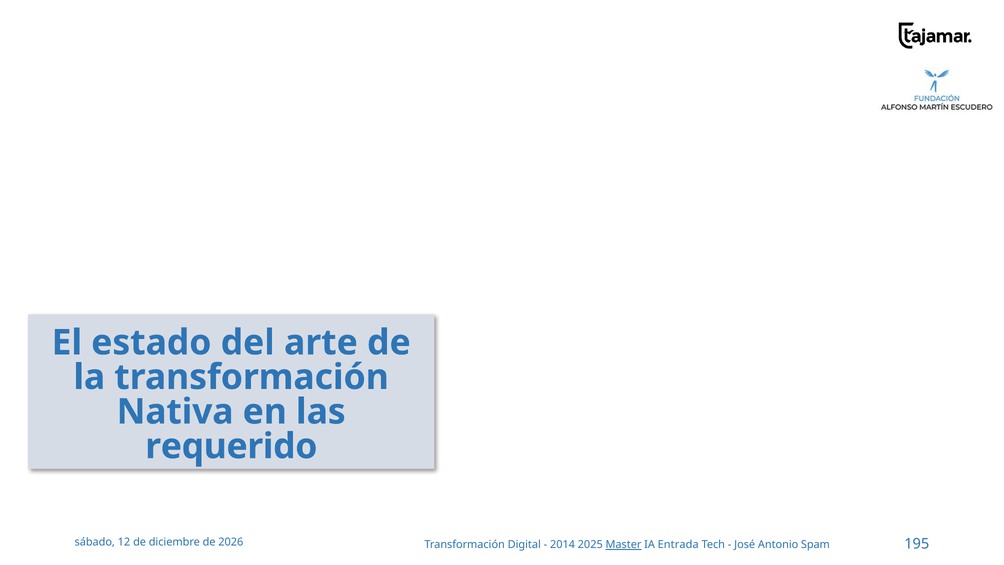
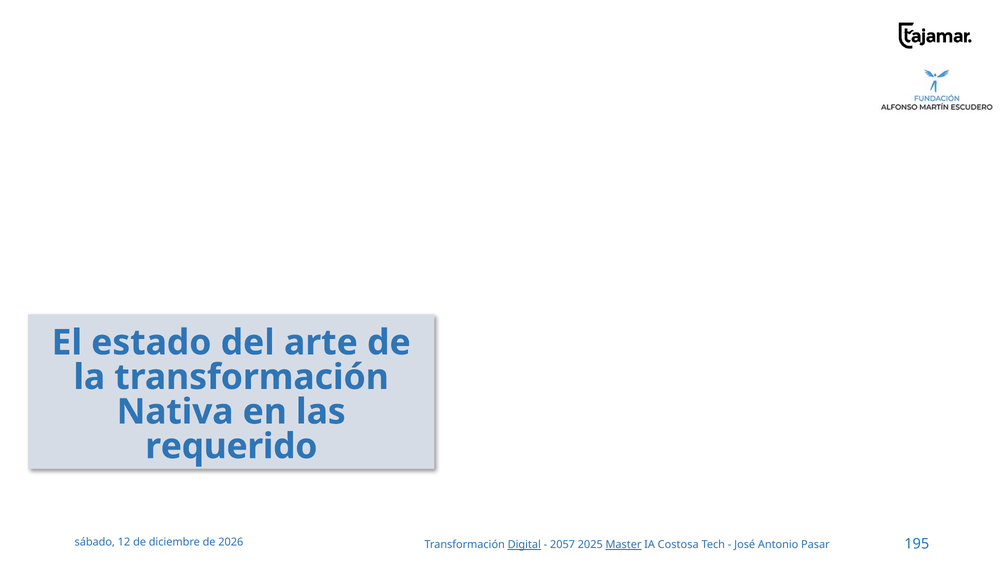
Digital underline: none -> present
2014: 2014 -> 2057
Entrada: Entrada -> Costosa
Spam: Spam -> Pasar
